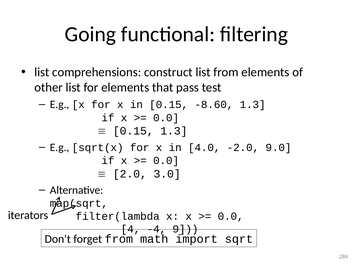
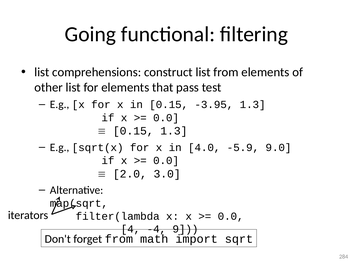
-8.60: -8.60 -> -3.95
-2.0: -2.0 -> -5.9
